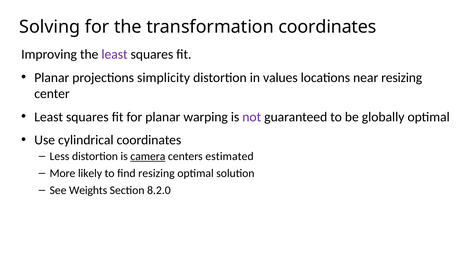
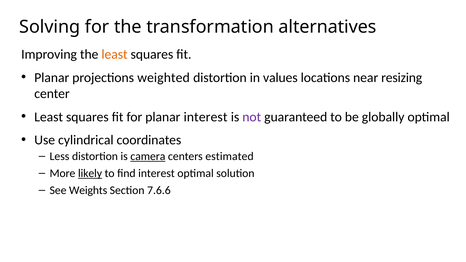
transformation coordinates: coordinates -> alternatives
least at (115, 54) colour: purple -> orange
simplicity: simplicity -> weighted
planar warping: warping -> interest
likely underline: none -> present
find resizing: resizing -> interest
8.2.0: 8.2.0 -> 7.6.6
